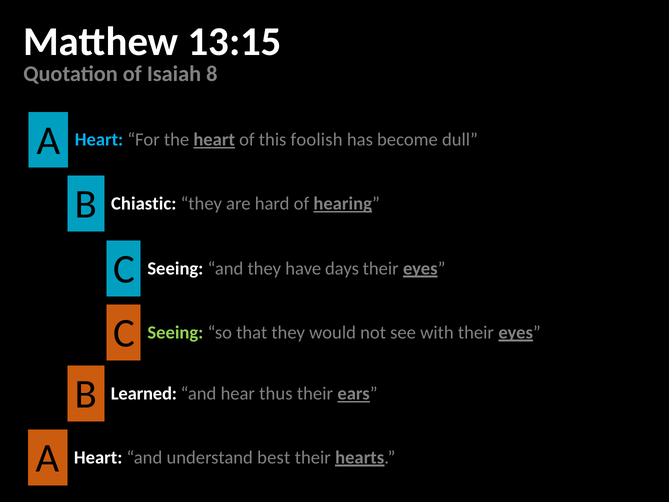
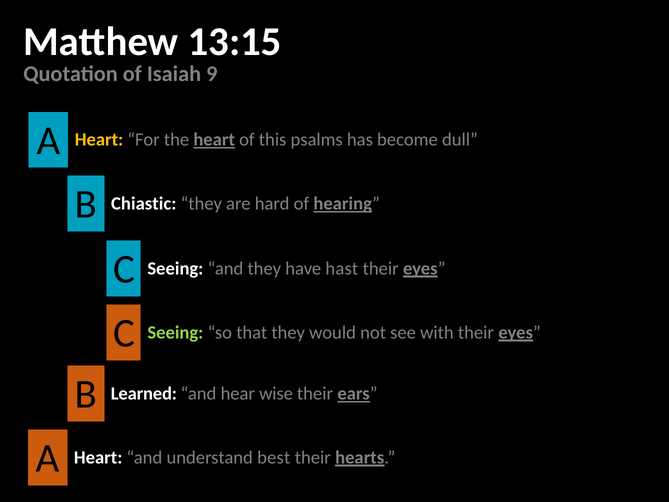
8: 8 -> 9
Heart at (99, 140) colour: light blue -> yellow
foolish: foolish -> psalms
days: days -> hast
thus: thus -> wise
